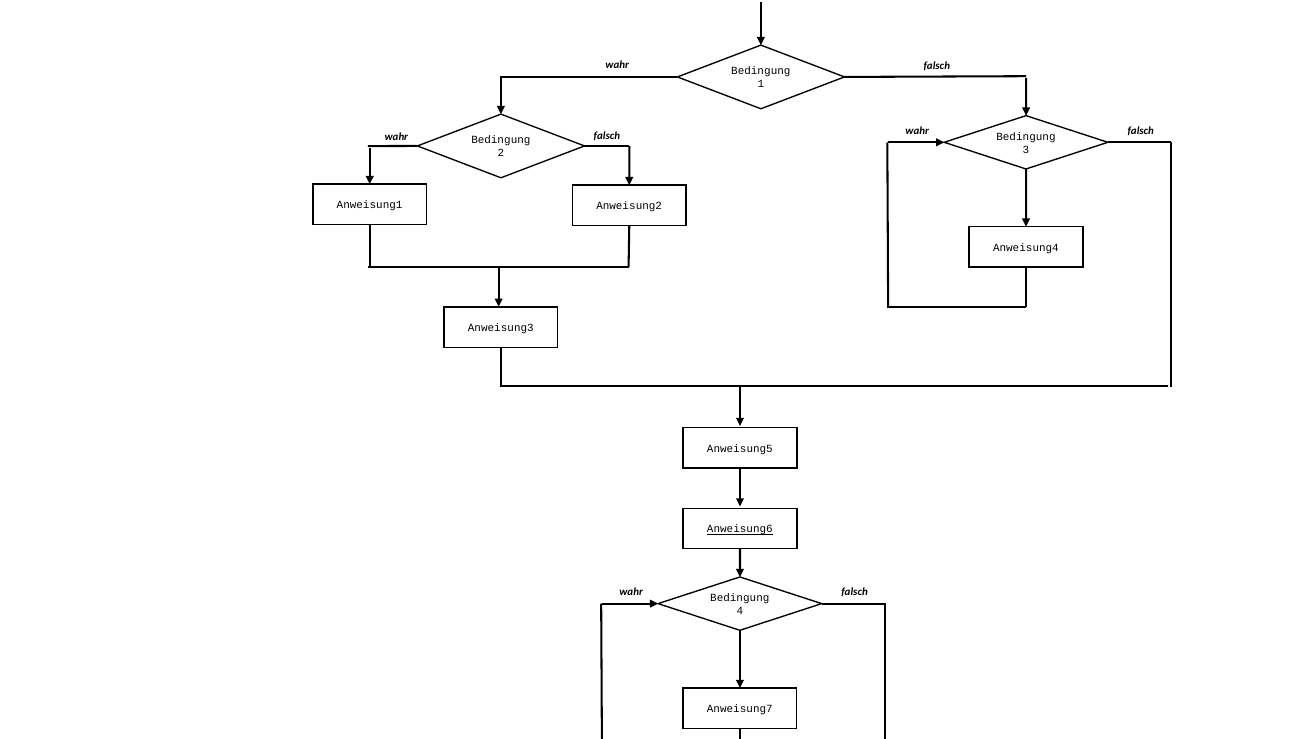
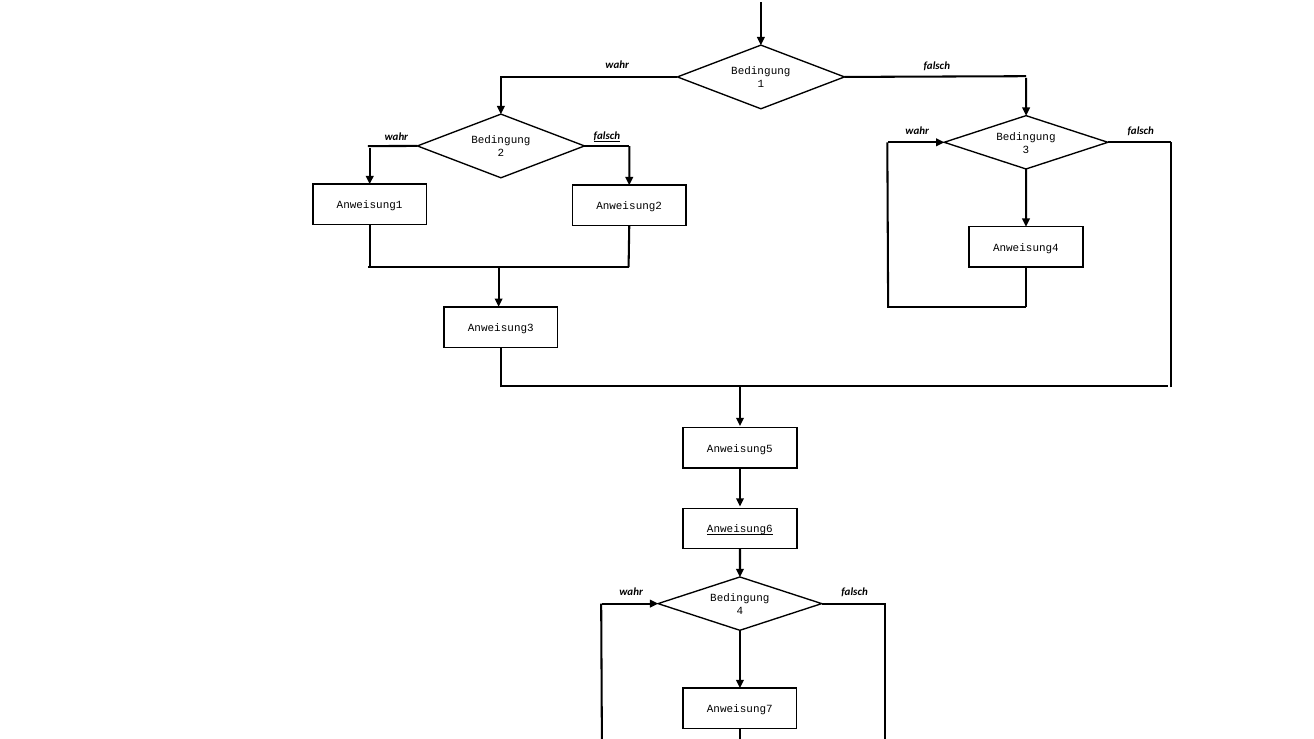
falsch at (607, 136) underline: none -> present
